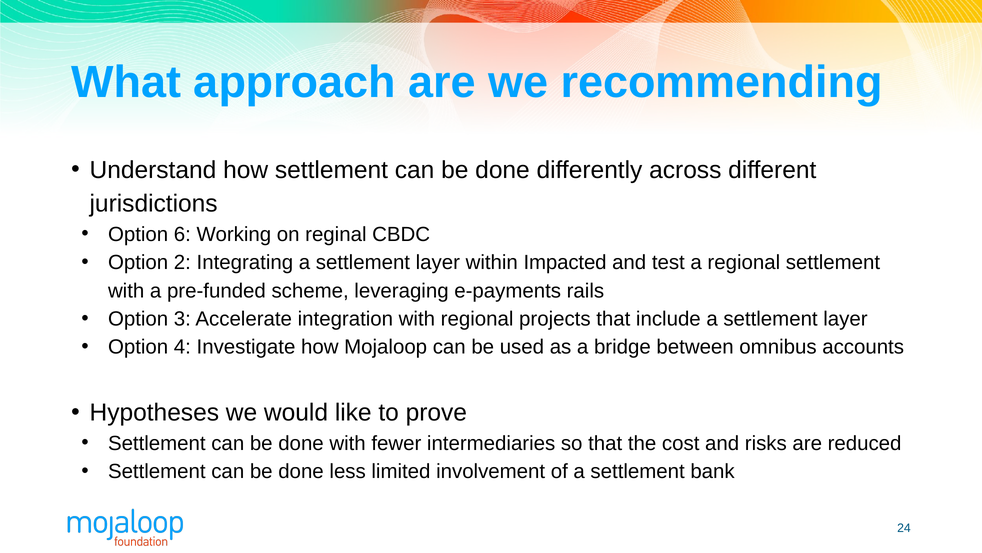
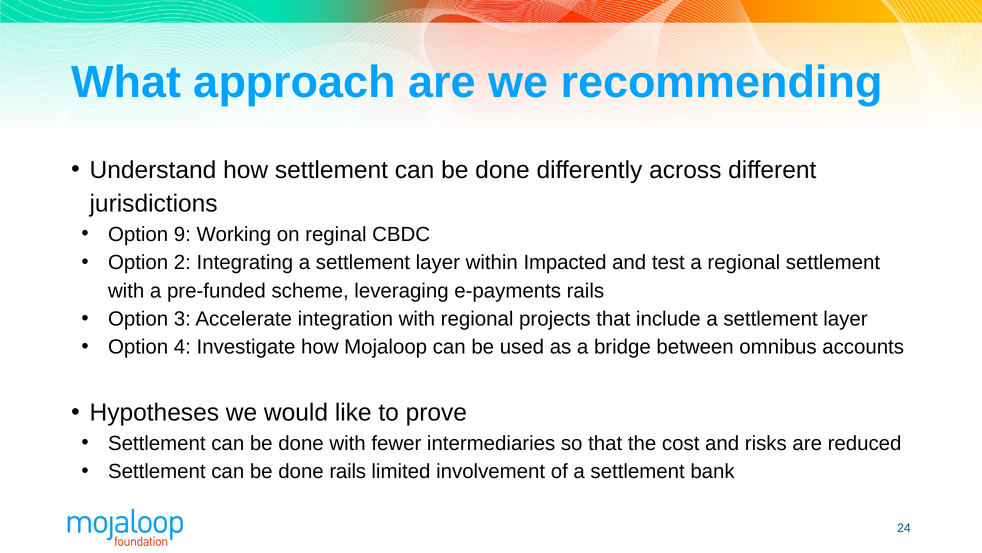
6: 6 -> 9
done less: less -> rails
